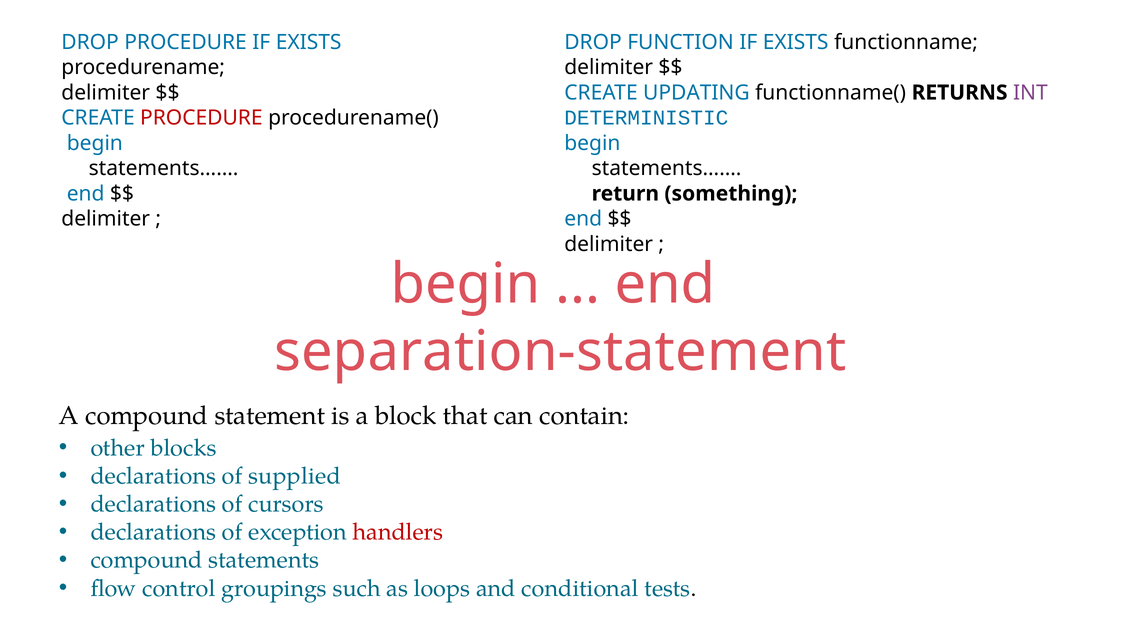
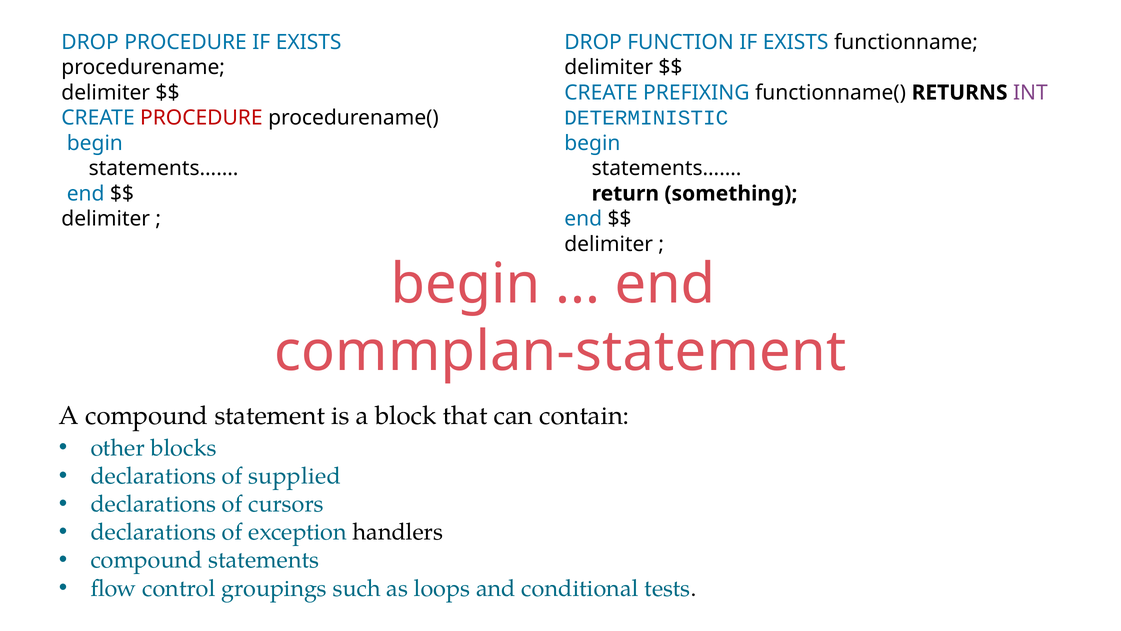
UPDATING: UPDATING -> PREFIXING
separation-statement: separation-statement -> commplan-statement
handlers colour: red -> black
